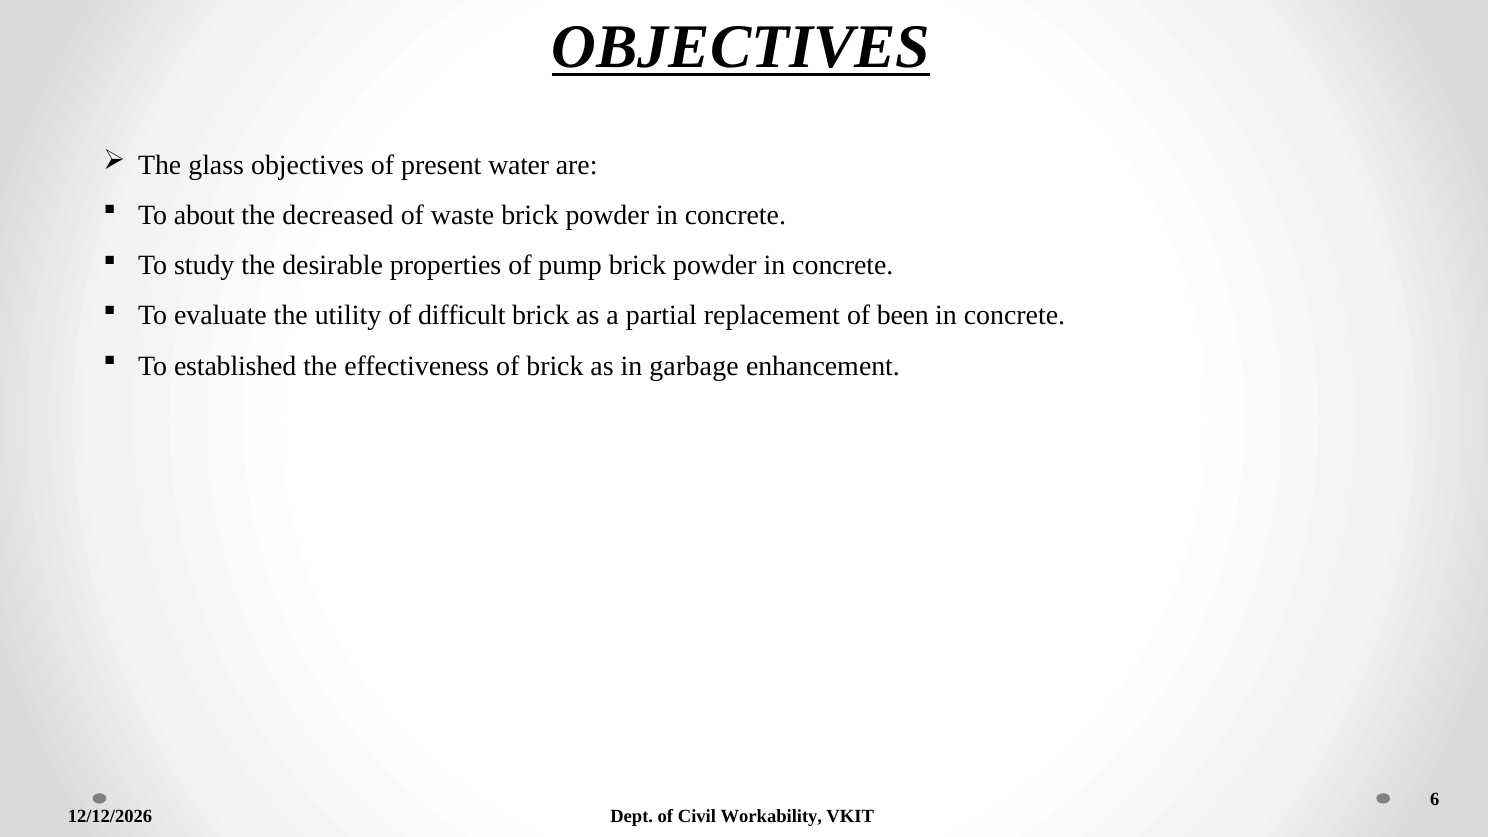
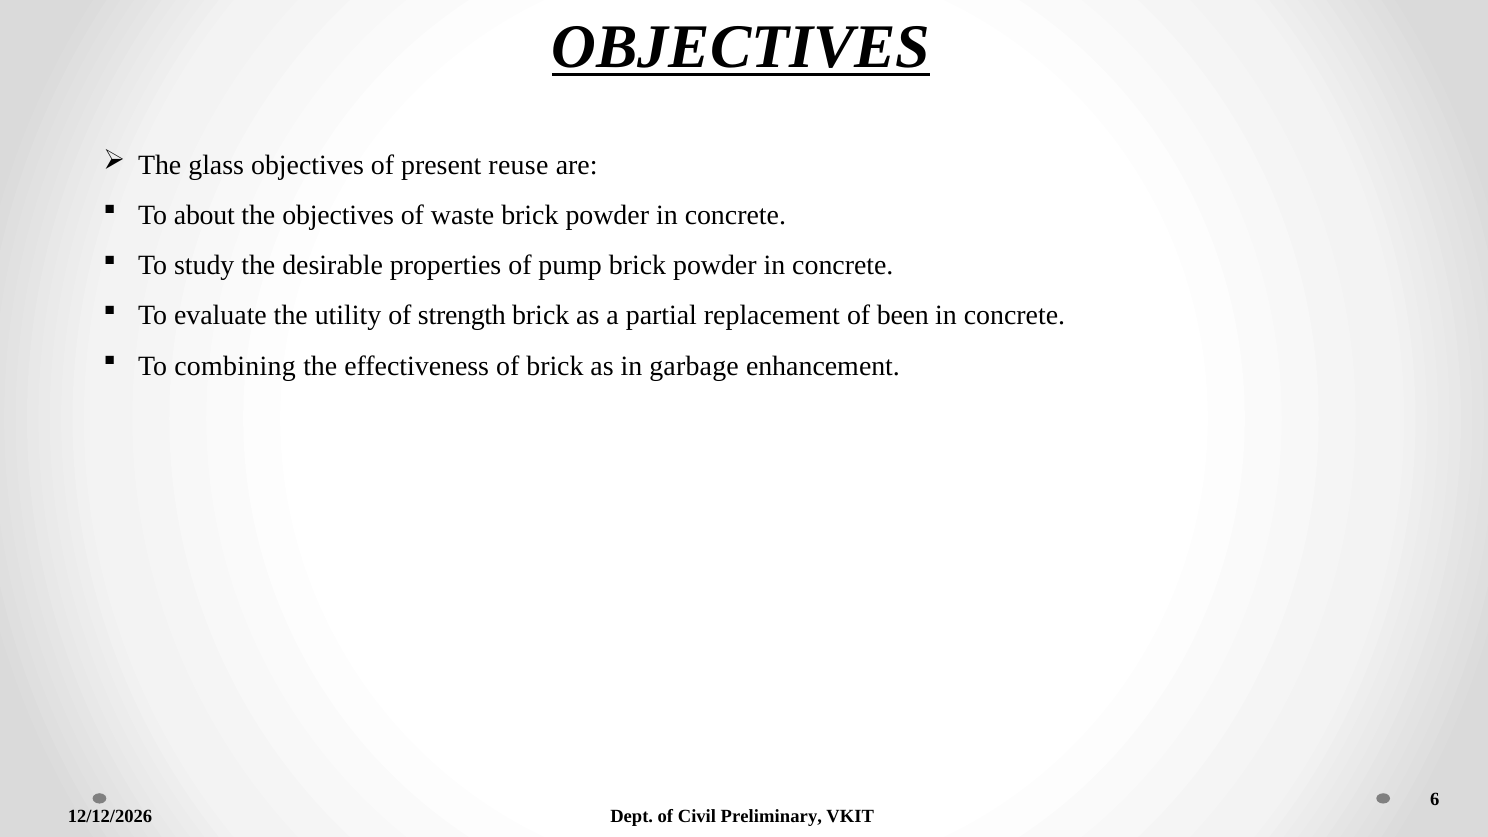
water: water -> reuse
the decreased: decreased -> objectives
difficult: difficult -> strength
established: established -> combining
Workability: Workability -> Preliminary
